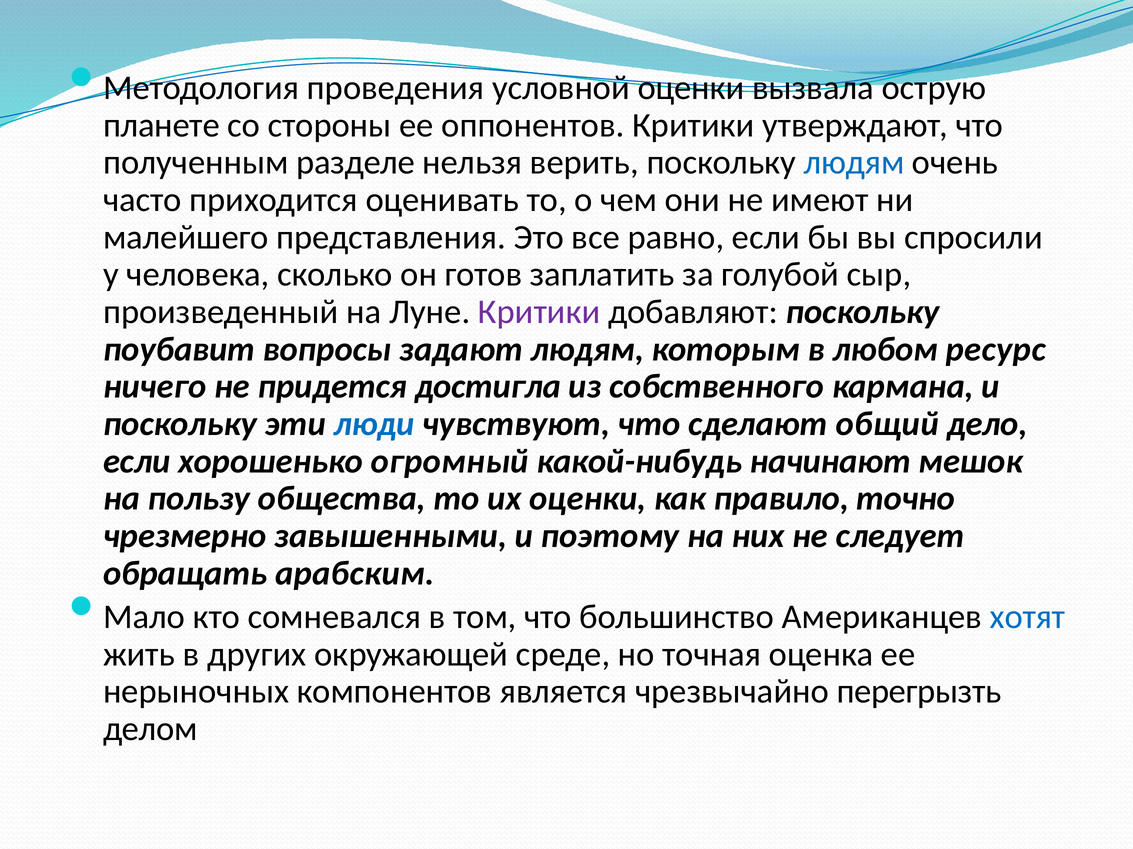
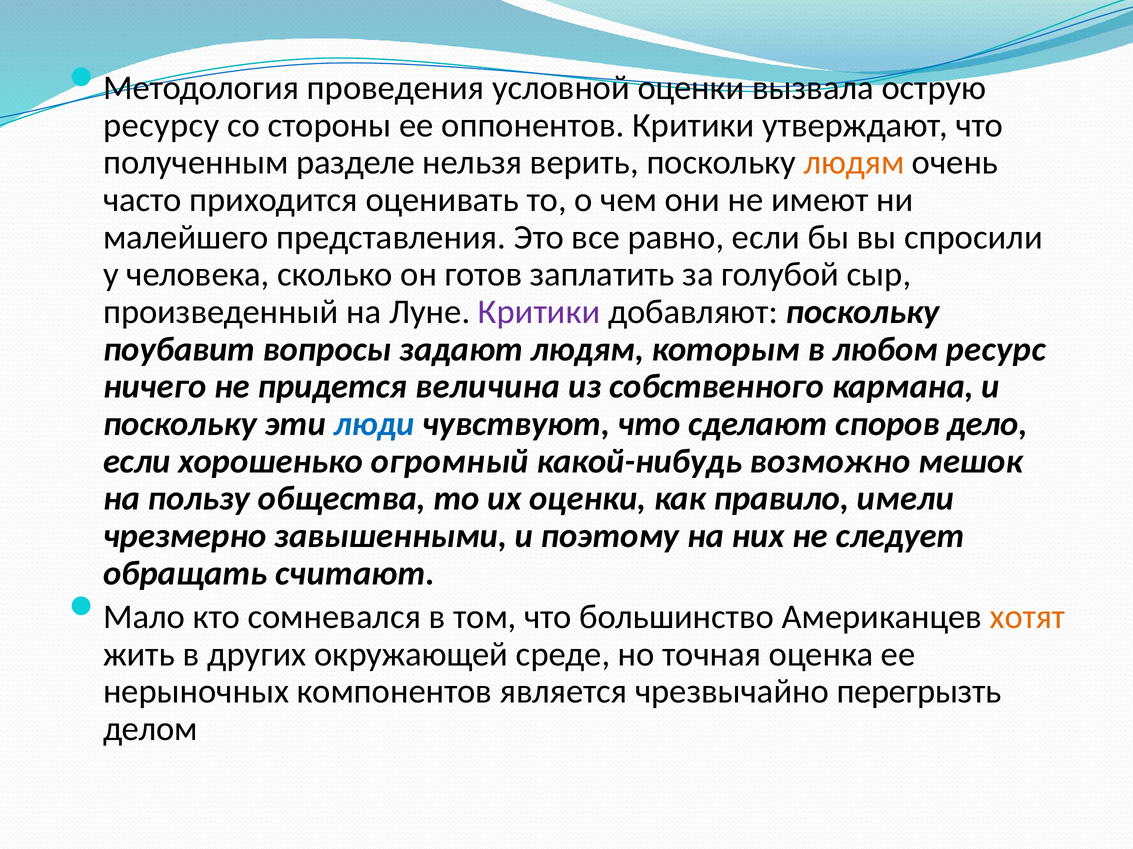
планете: планете -> ресурсу
людям at (854, 163) colour: blue -> orange
достигла: достигла -> величина
общий: общий -> споров
начинают: начинают -> возможно
точно: точно -> имели
арабским: арабским -> считают
хотят colour: blue -> orange
